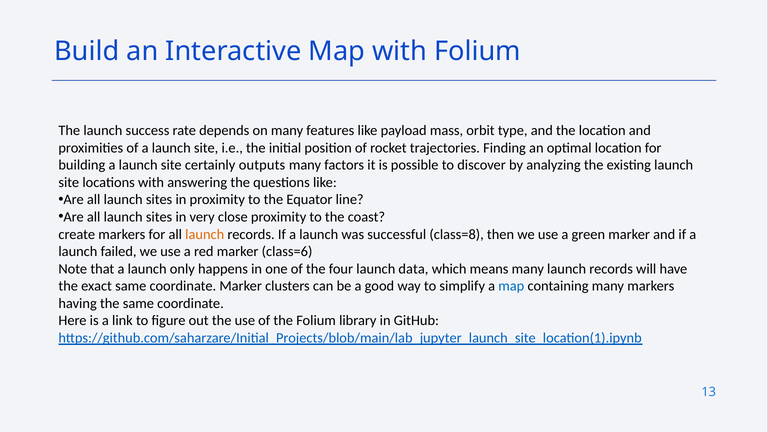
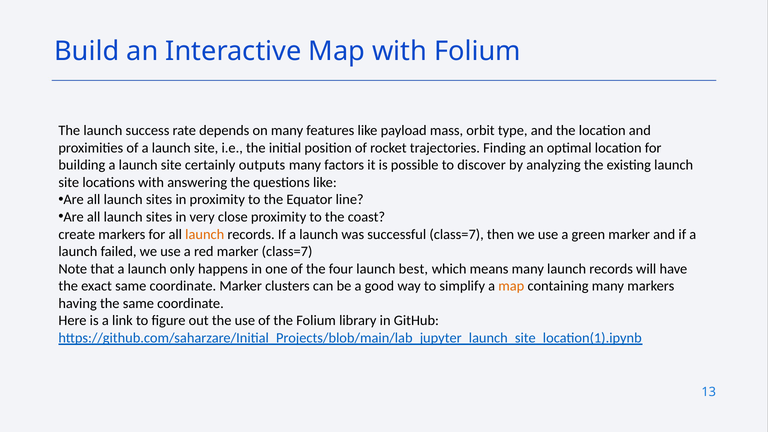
successful class=8: class=8 -> class=7
marker class=6: class=6 -> class=7
data: data -> best
map at (511, 286) colour: blue -> orange
